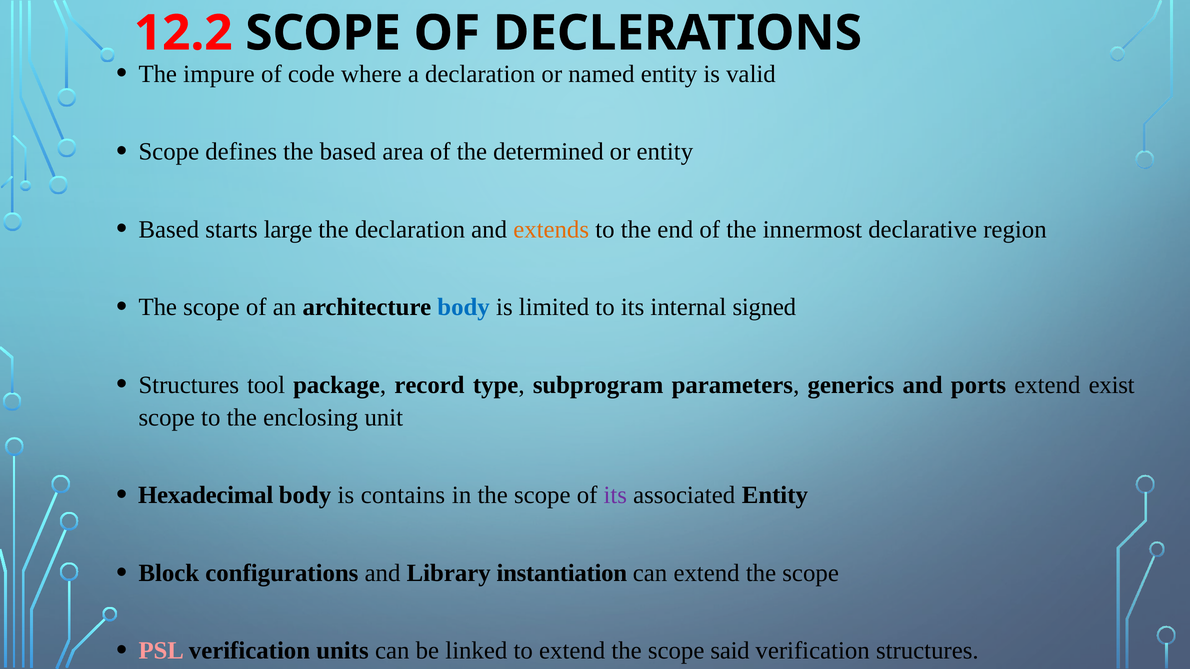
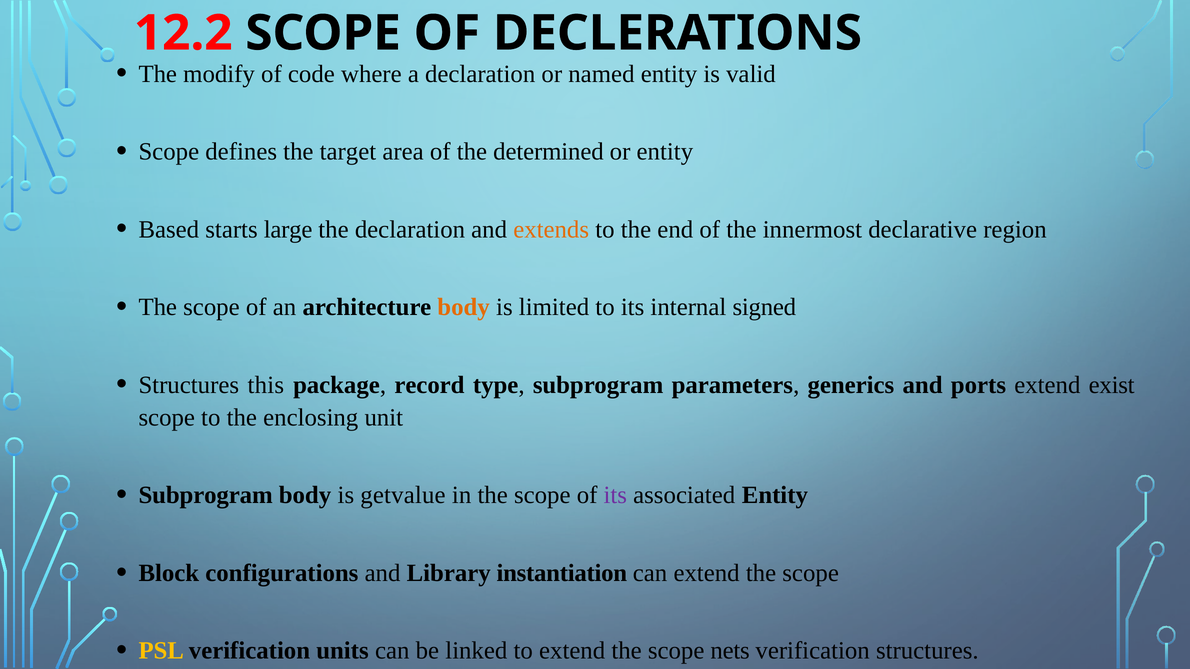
impure: impure -> modify
the based: based -> target
body at (464, 307) colour: blue -> orange
tool: tool -> this
Hexadecimal at (206, 496): Hexadecimal -> Subprogram
contains: contains -> getvalue
PSL colour: pink -> yellow
said: said -> nets
